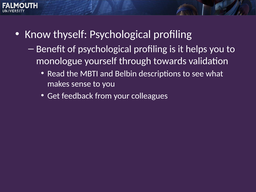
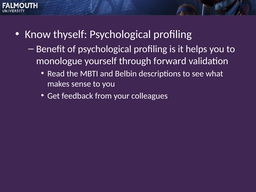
towards: towards -> forward
